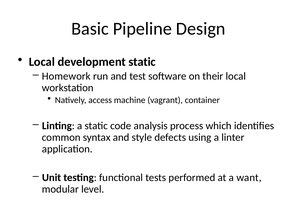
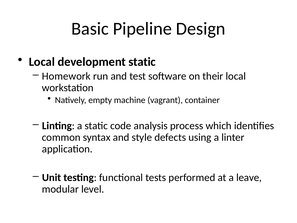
access: access -> empty
want: want -> leave
